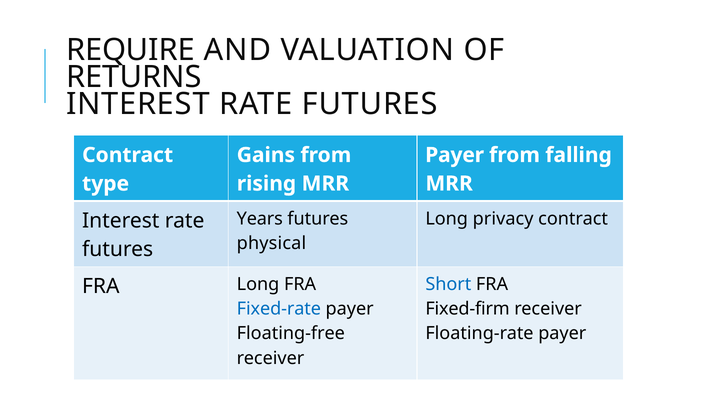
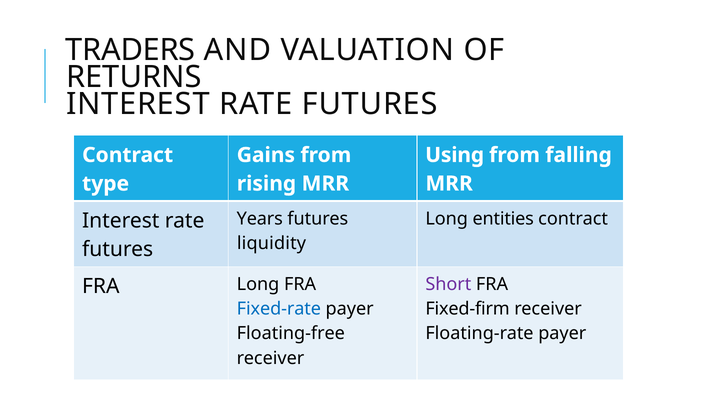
REQUIRE: REQUIRE -> TRADERS
Payer at (455, 155): Payer -> Using
privacy: privacy -> entities
physical: physical -> liquidity
Short colour: blue -> purple
